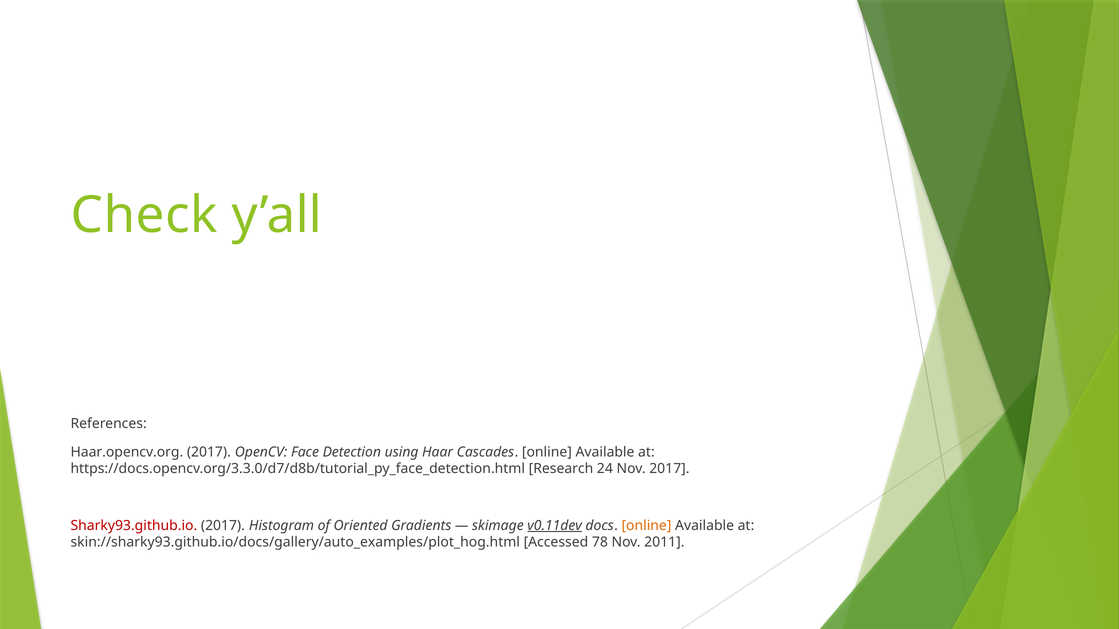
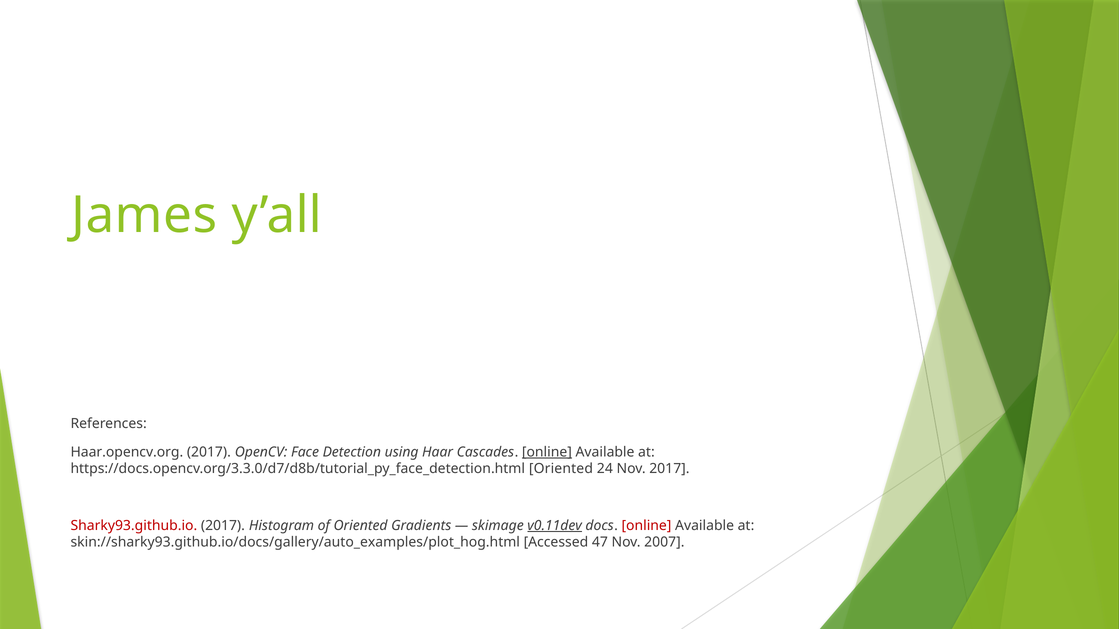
Check: Check -> James
online at (547, 452) underline: none -> present
https://docs.opencv.org/3.3.0/d7/d8b/tutorial_py_face_detection.html Research: Research -> Oriented
online at (646, 526) colour: orange -> red
78: 78 -> 47
2011: 2011 -> 2007
